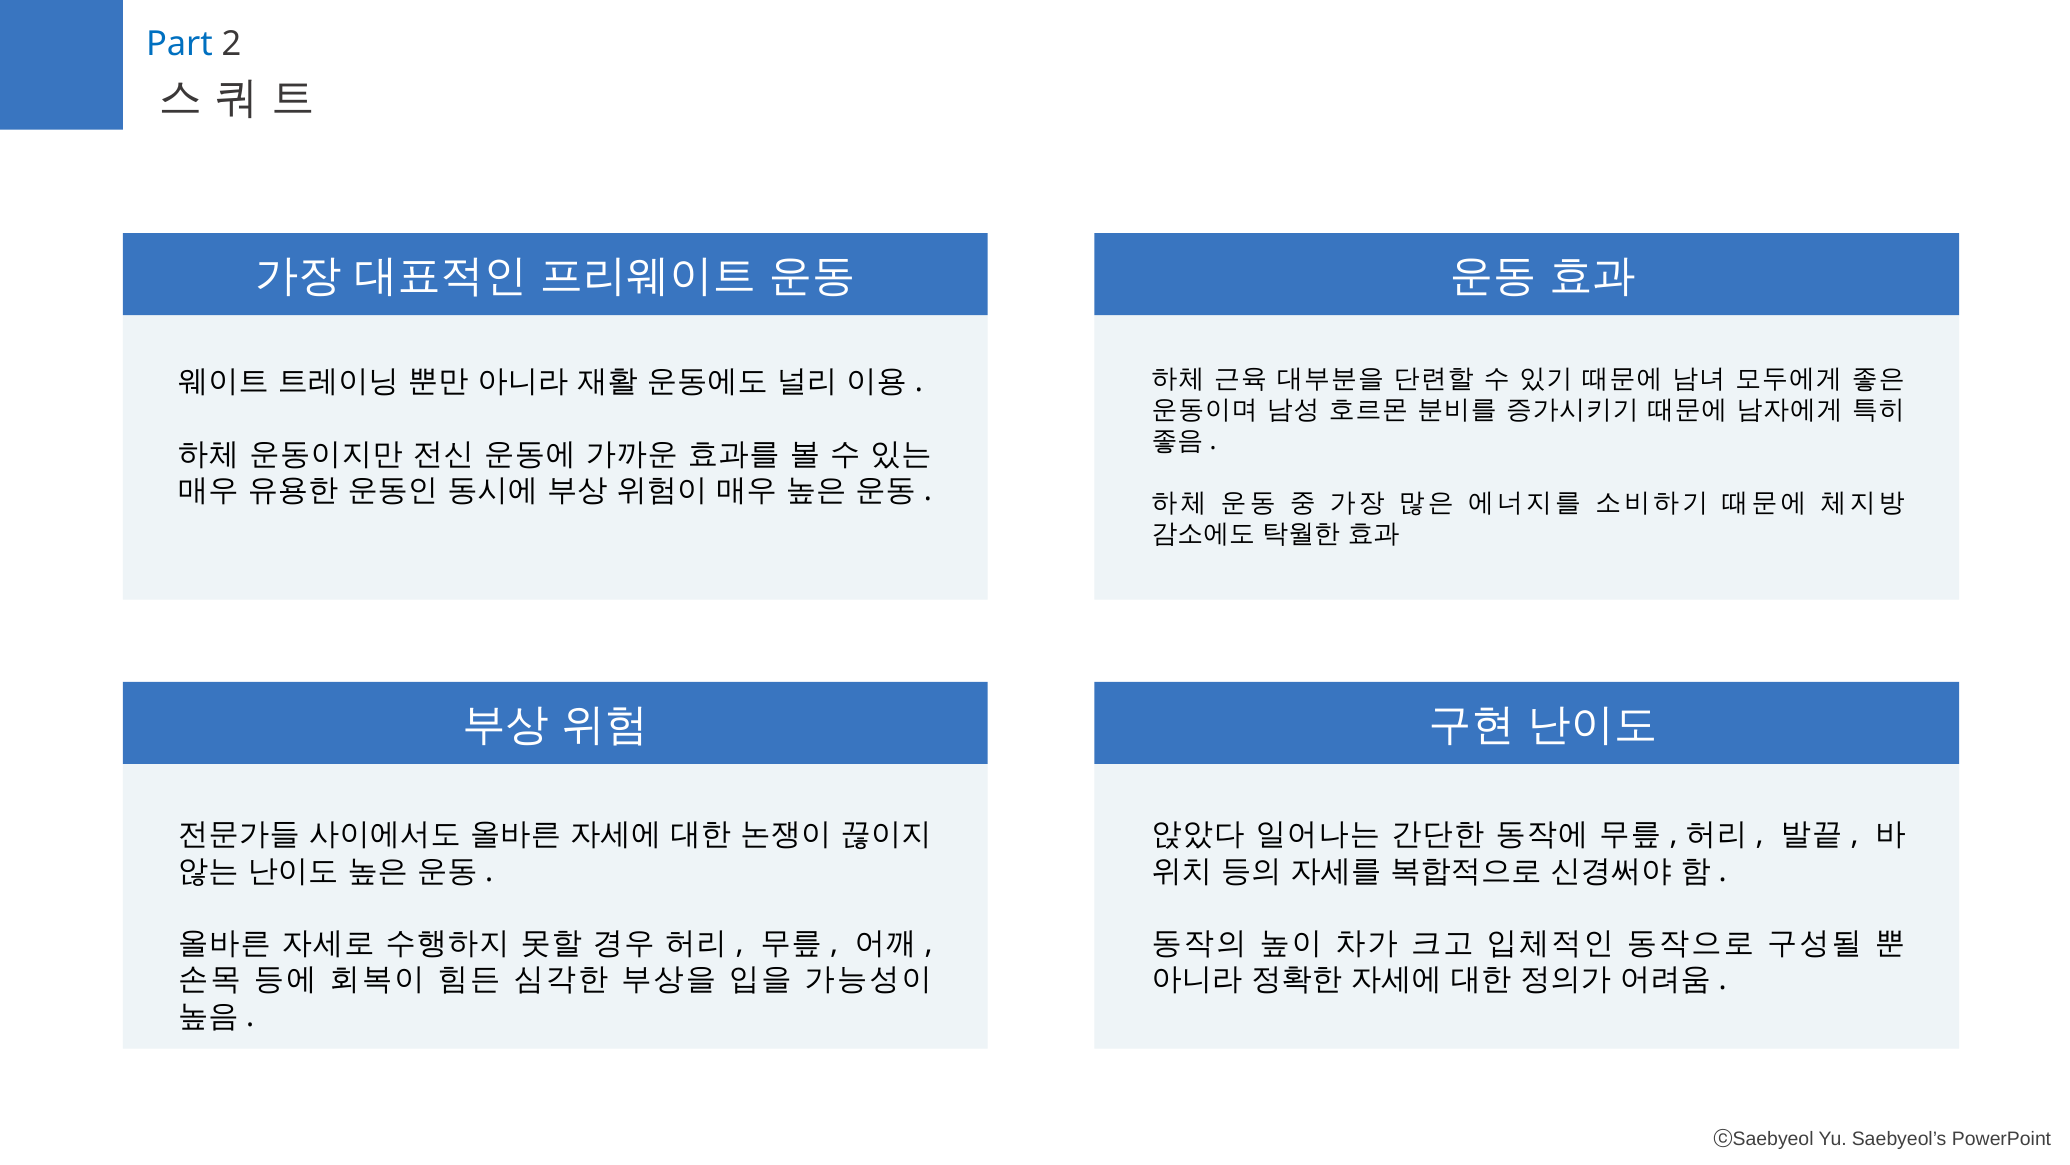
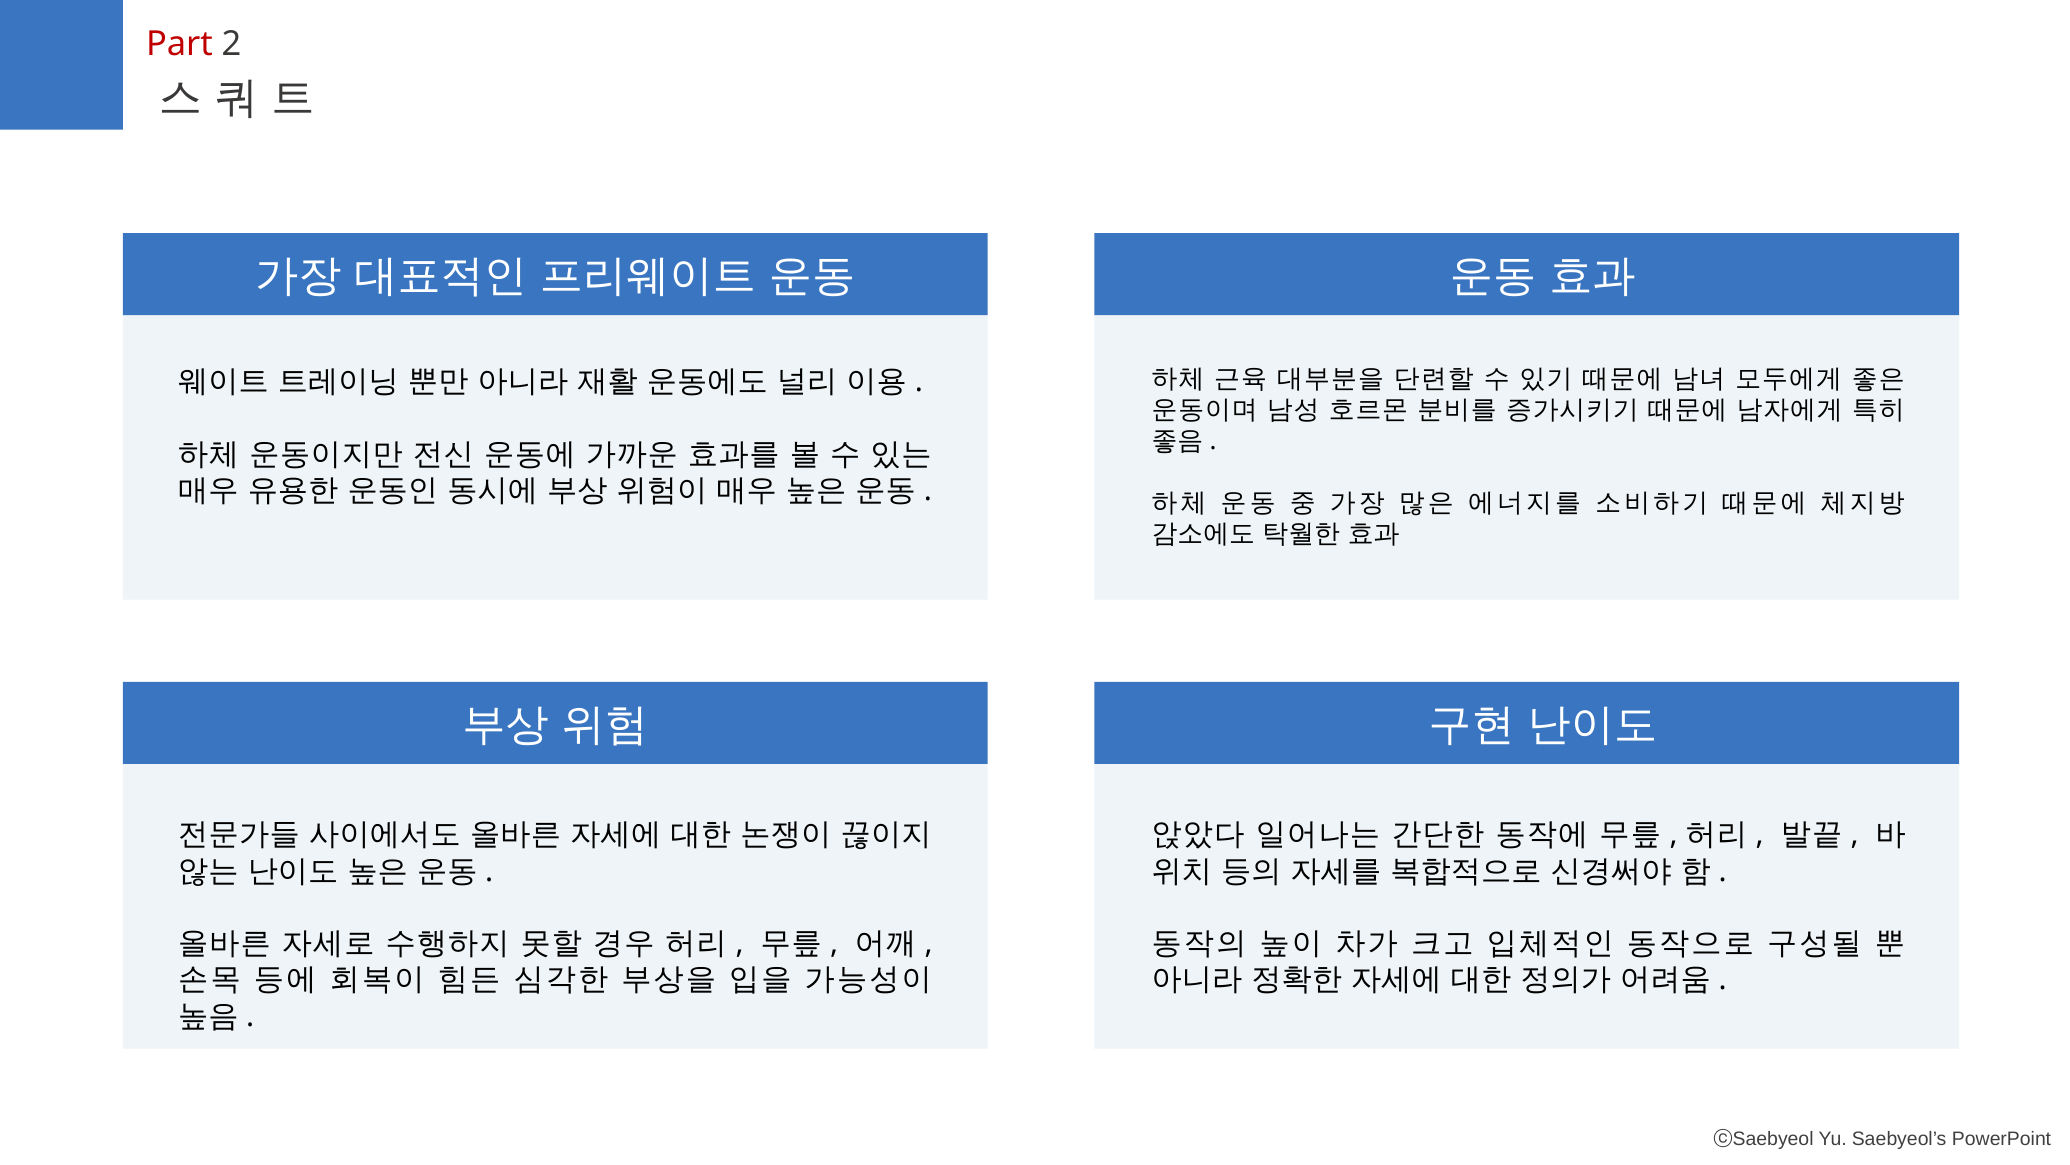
Part colour: blue -> red
